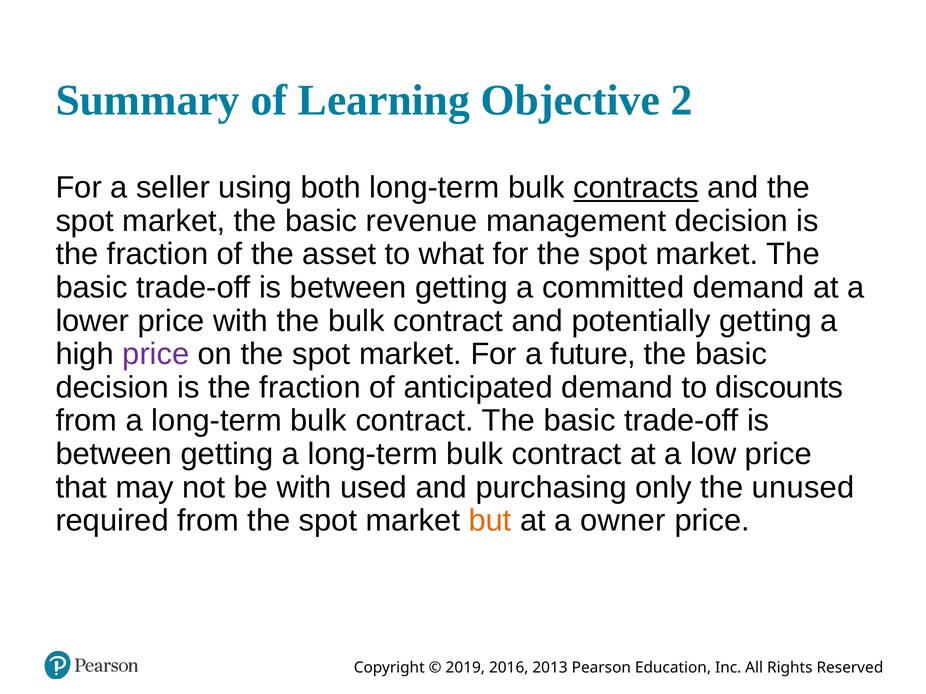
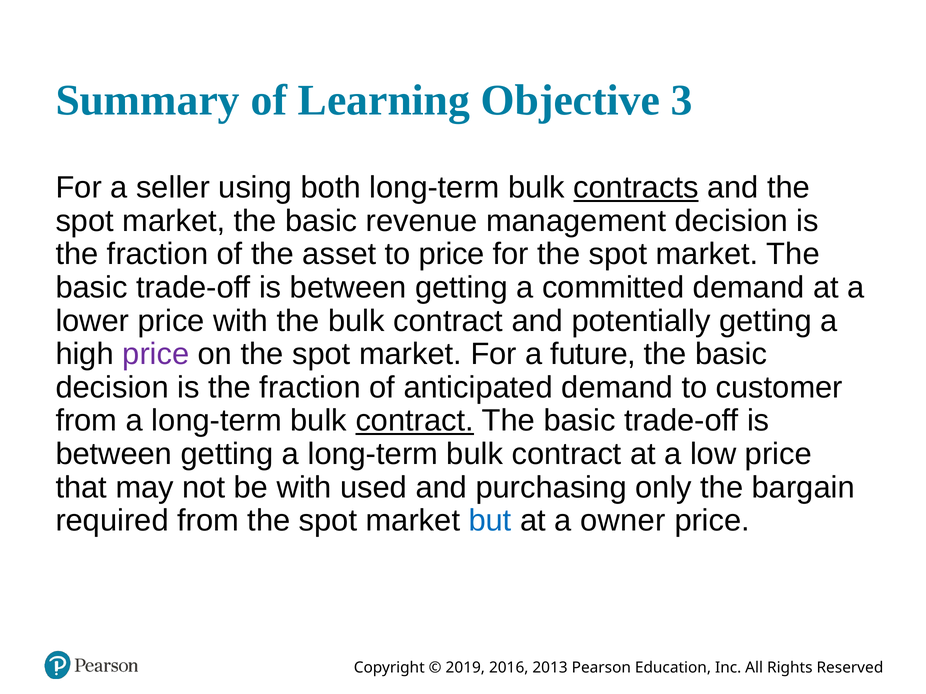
2: 2 -> 3
to what: what -> price
discounts: discounts -> customer
contract at (415, 421) underline: none -> present
unused: unused -> bargain
but colour: orange -> blue
